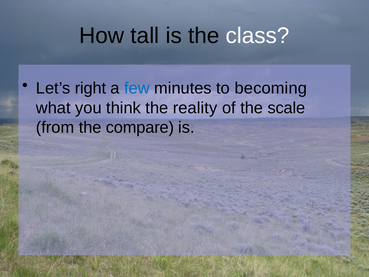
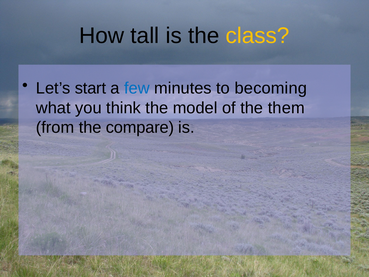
class colour: white -> yellow
right: right -> start
reality: reality -> model
scale: scale -> them
